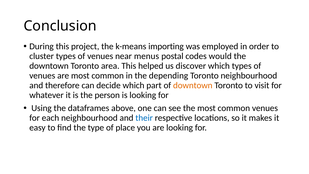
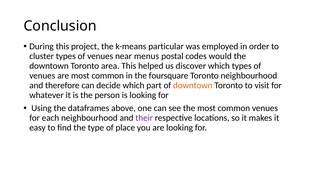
importing: importing -> particular
depending: depending -> foursquare
their colour: blue -> purple
